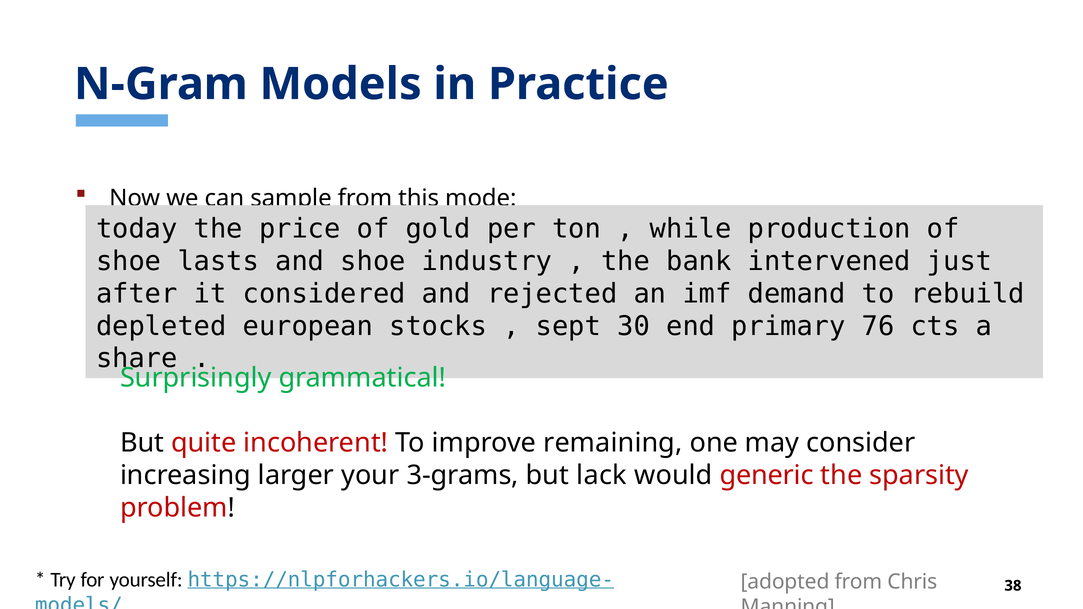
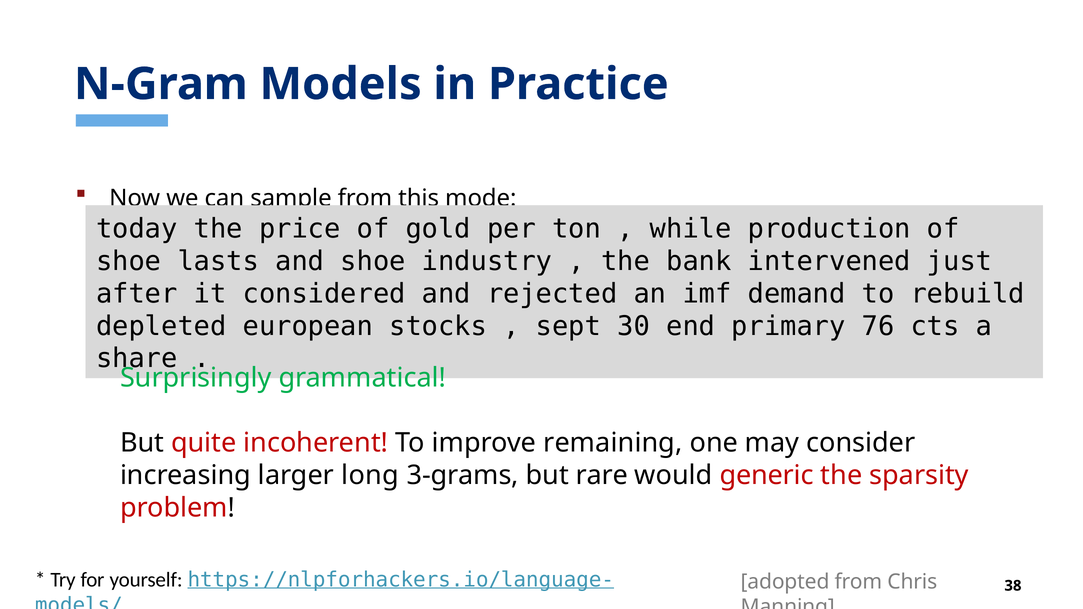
your: your -> long
lack: lack -> rare
